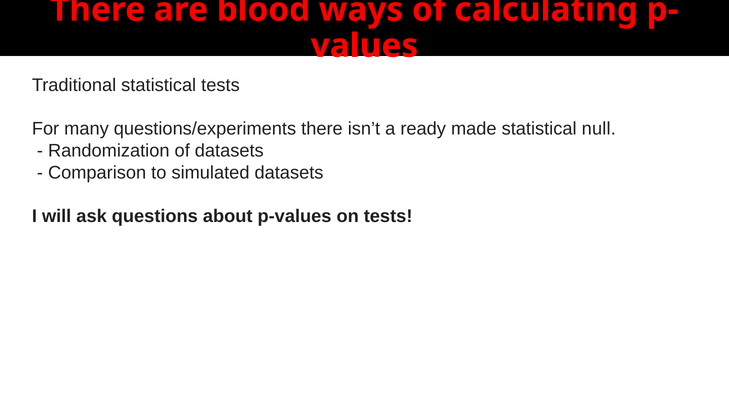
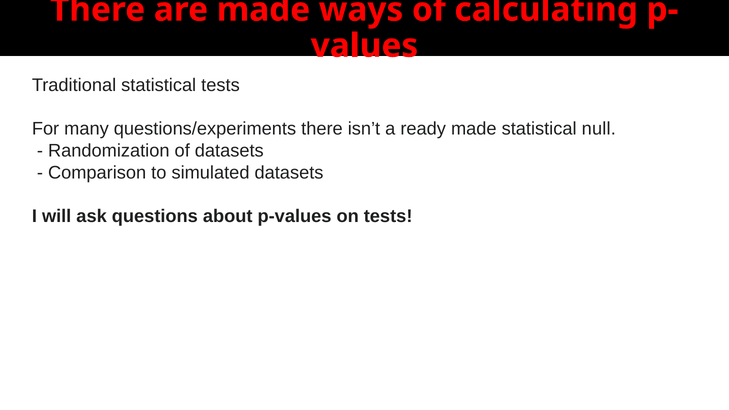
are blood: blood -> made
